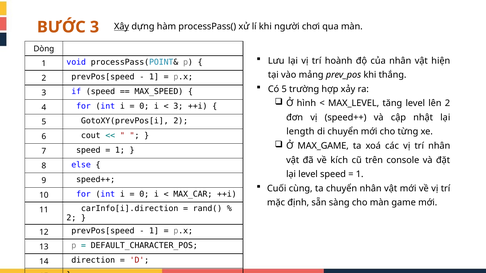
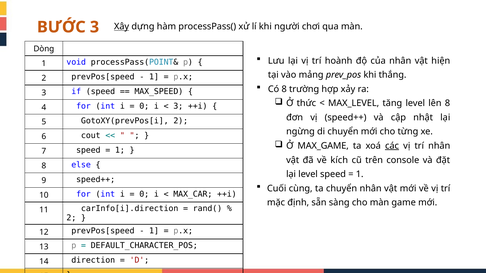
Có 5: 5 -> 8
hình: hình -> thức
lên 2: 2 -> 8
length: length -> ngừng
các underline: none -> present
